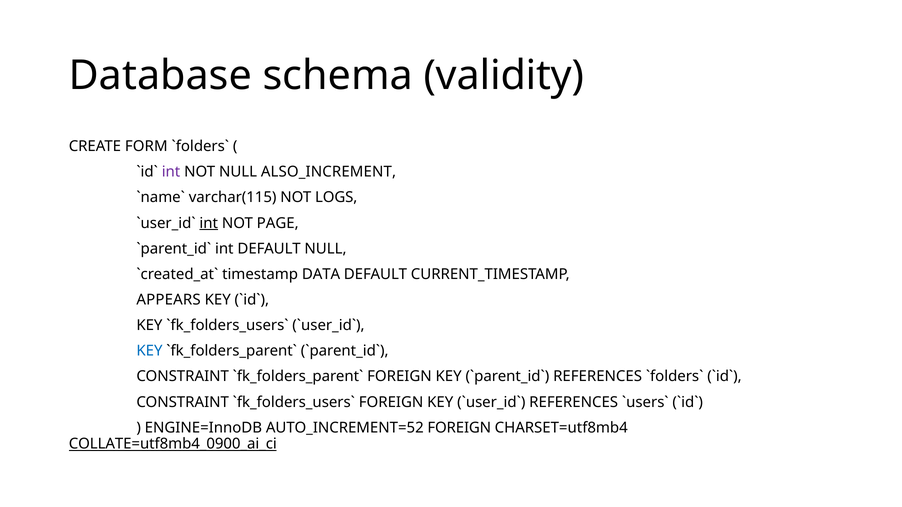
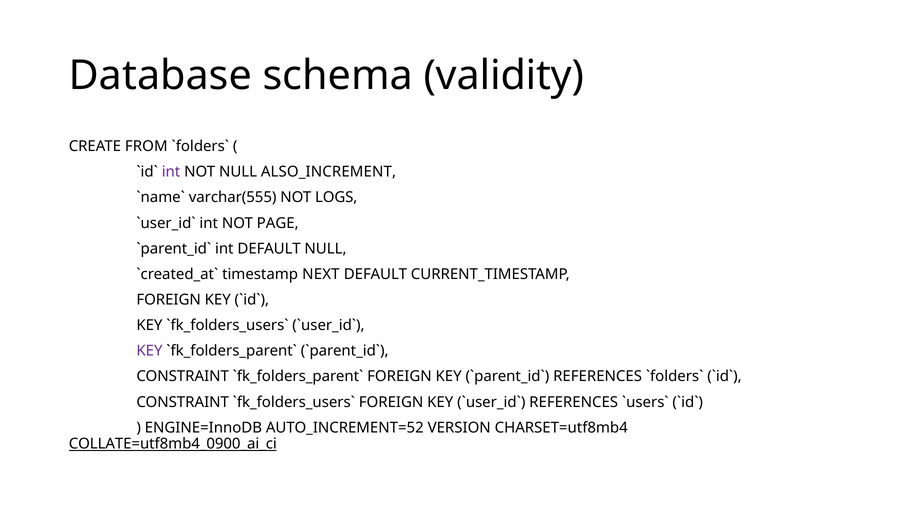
FORM: FORM -> FROM
varchar(115: varchar(115 -> varchar(555
int at (209, 223) underline: present -> none
DATA: DATA -> NEXT
APPEARS at (169, 300): APPEARS -> FOREIGN
KEY at (149, 351) colour: blue -> purple
AUTO_INCREMENT=52 FOREIGN: FOREIGN -> VERSION
